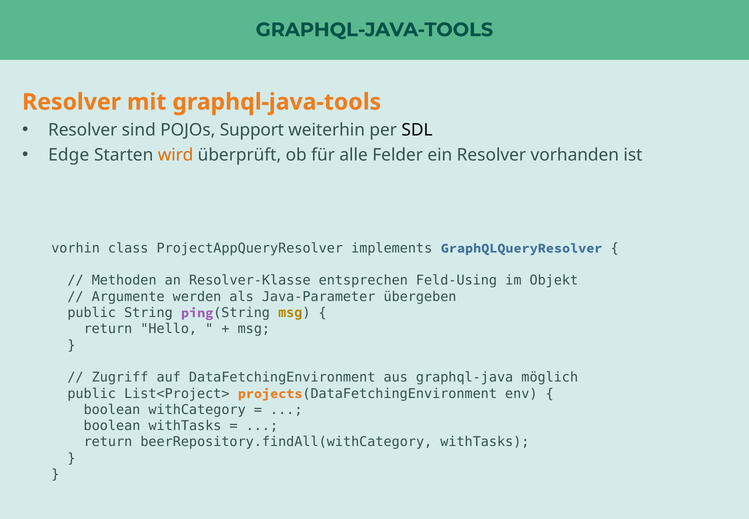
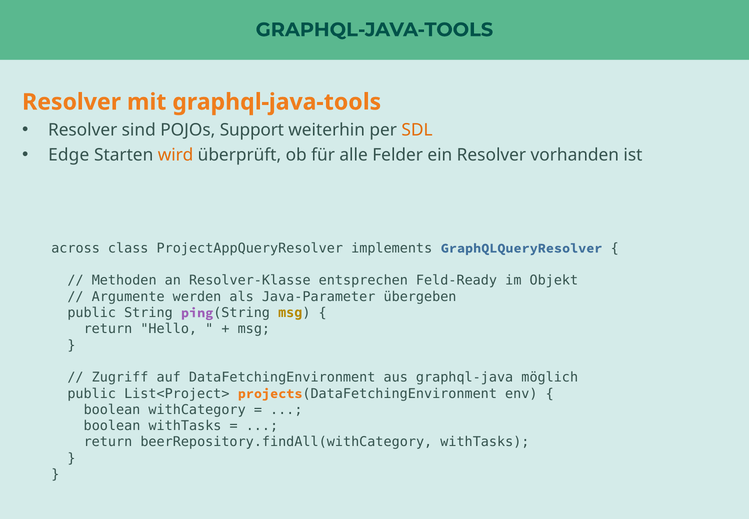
SDL colour: black -> orange
vorhin: vorhin -> across
Feld-Using: Feld-Using -> Feld-Ready
